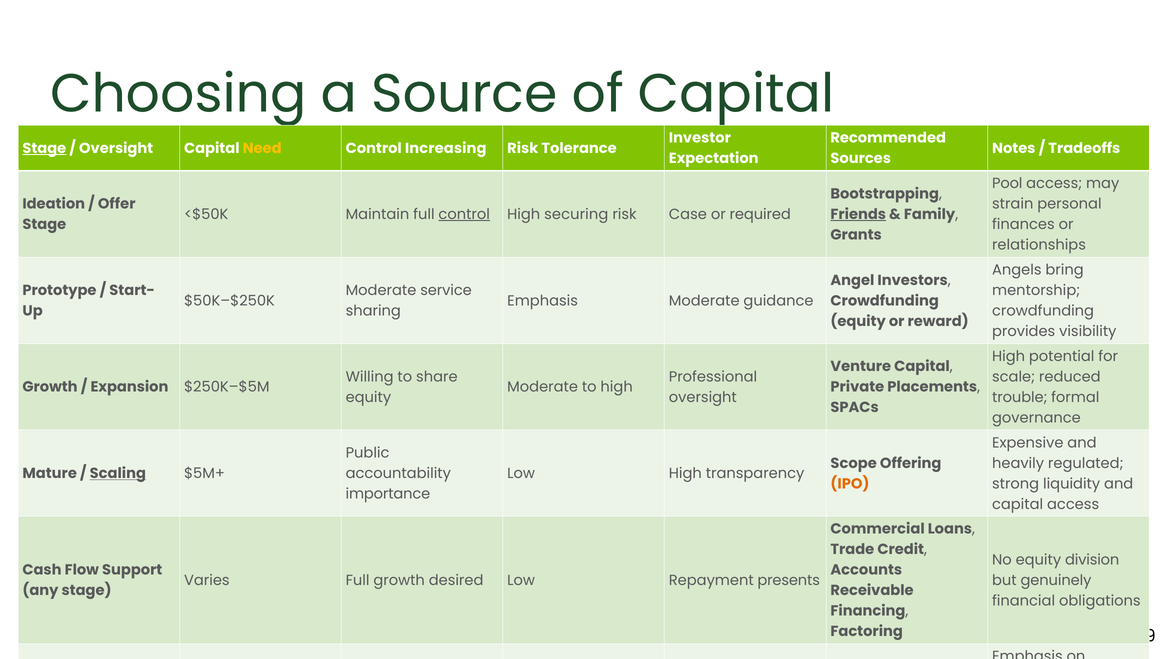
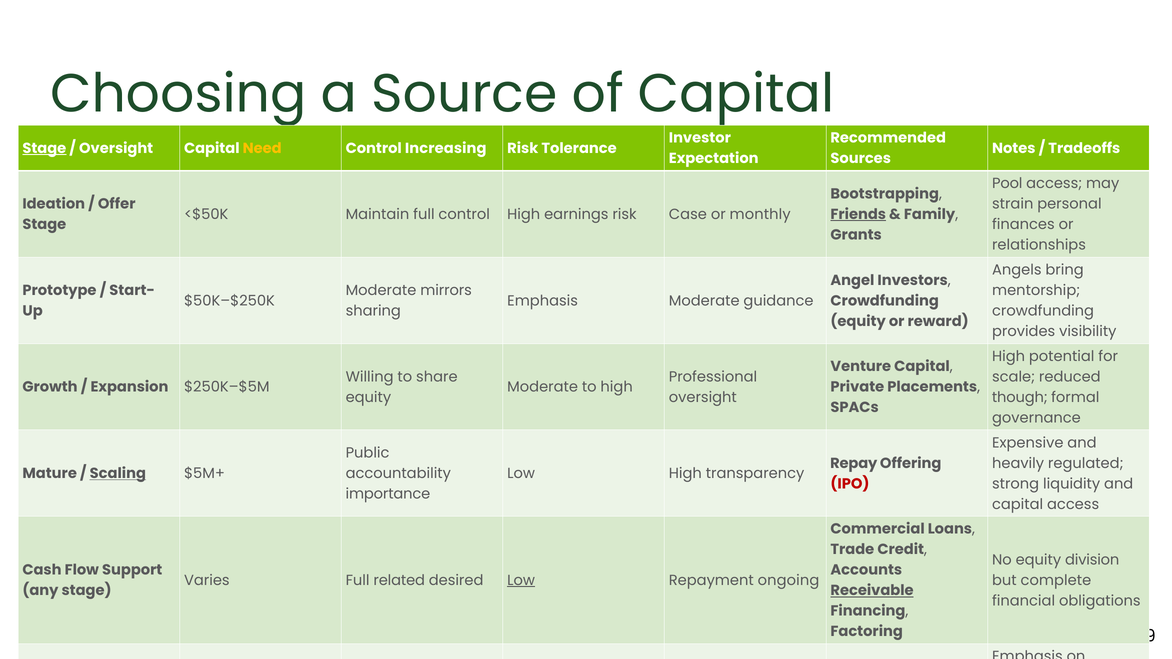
control at (464, 214) underline: present -> none
securing: securing -> earnings
required: required -> monthly
service: service -> mirrors
trouble: trouble -> though
Scope: Scope -> Repay
IPO colour: orange -> red
Full growth: growth -> related
Low at (521, 581) underline: none -> present
presents: presents -> ongoing
genuinely: genuinely -> complete
Receivable underline: none -> present
